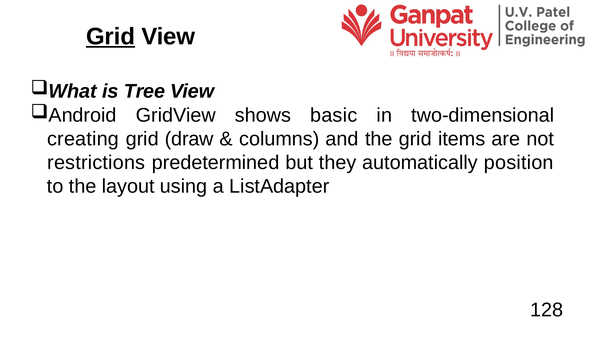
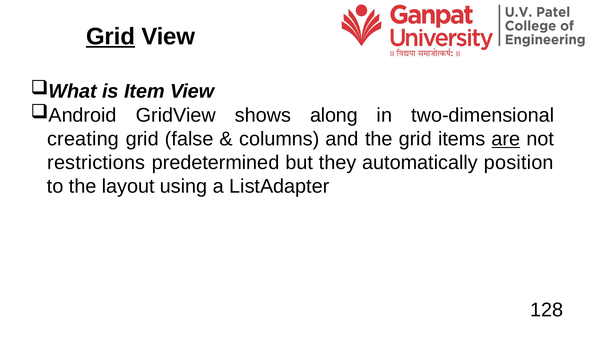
Tree: Tree -> Item
basic: basic -> along
draw: draw -> false
are underline: none -> present
